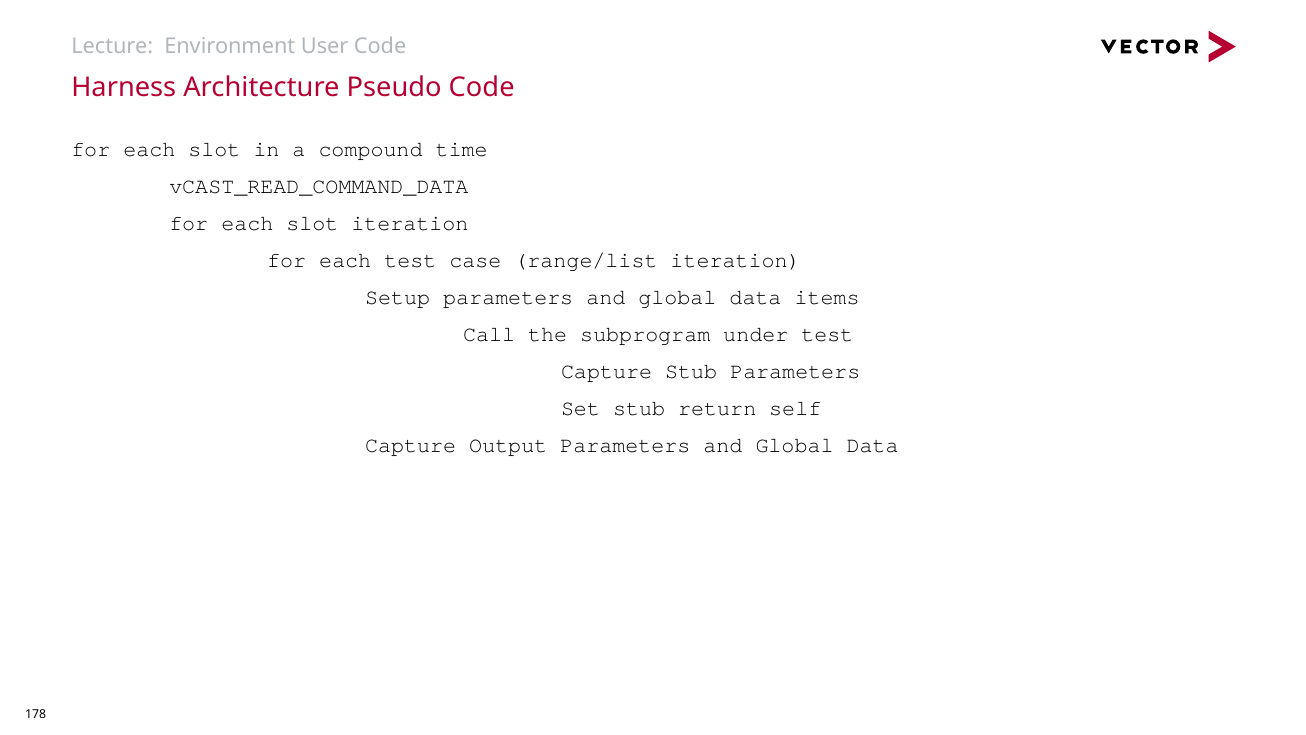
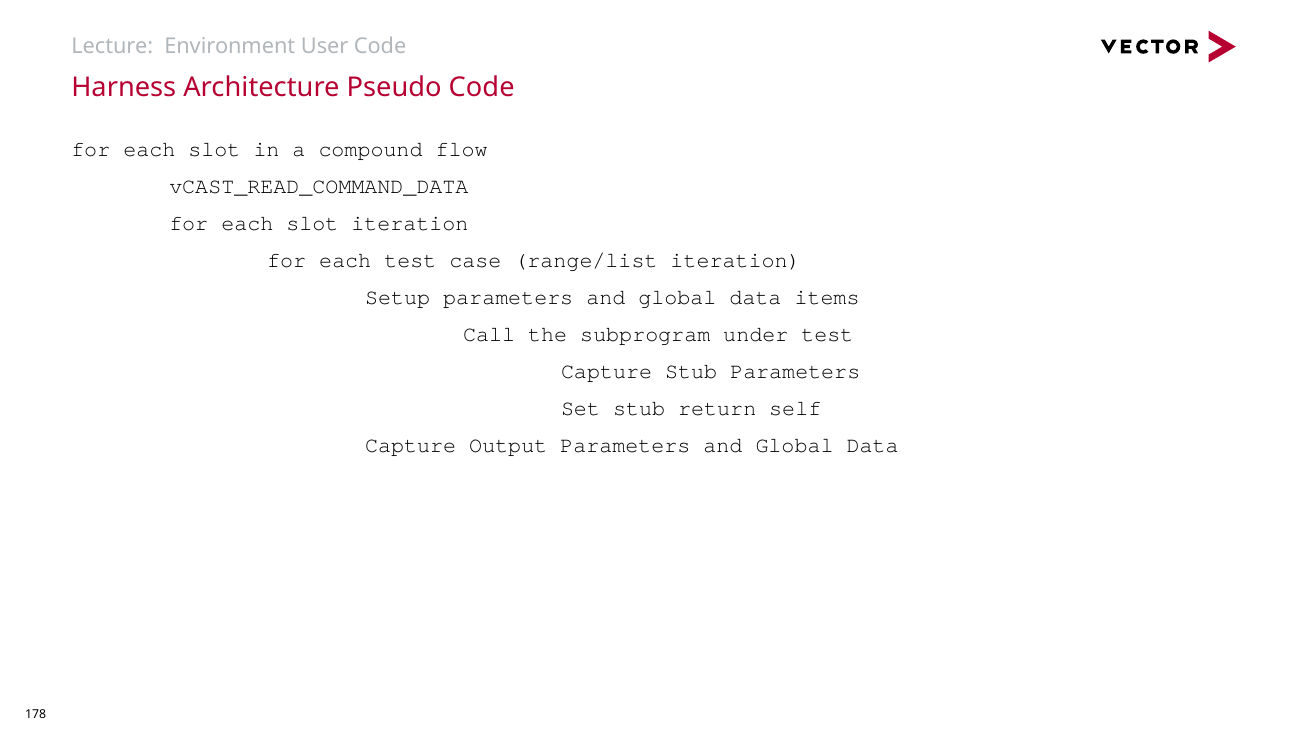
time: time -> flow
